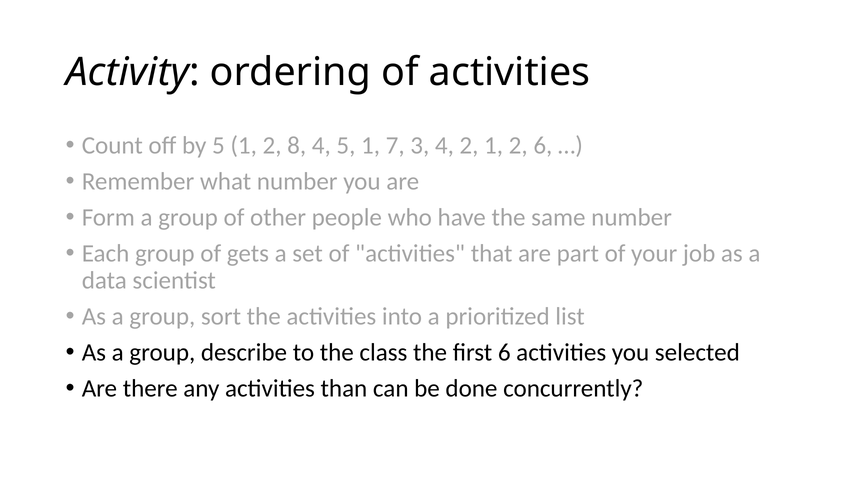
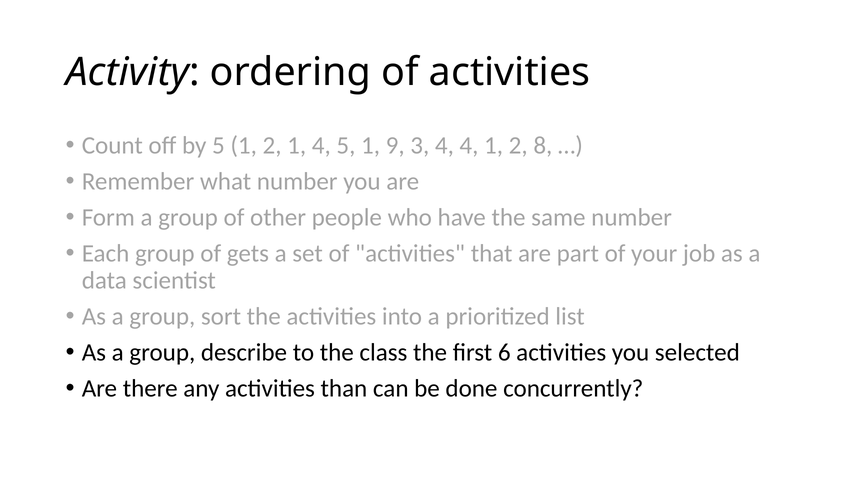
2 8: 8 -> 1
7: 7 -> 9
4 2: 2 -> 4
2 6: 6 -> 8
